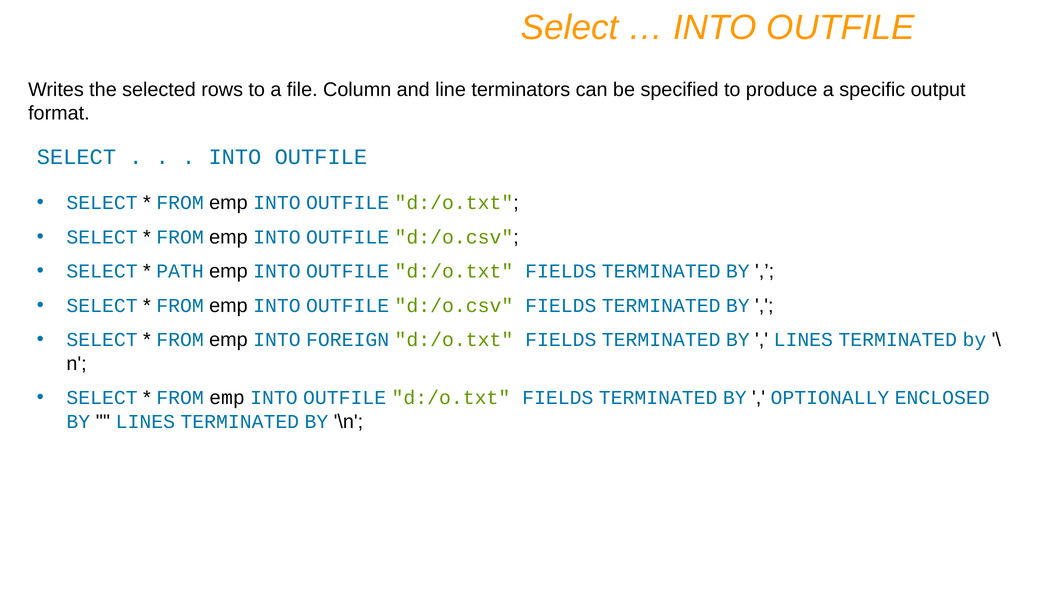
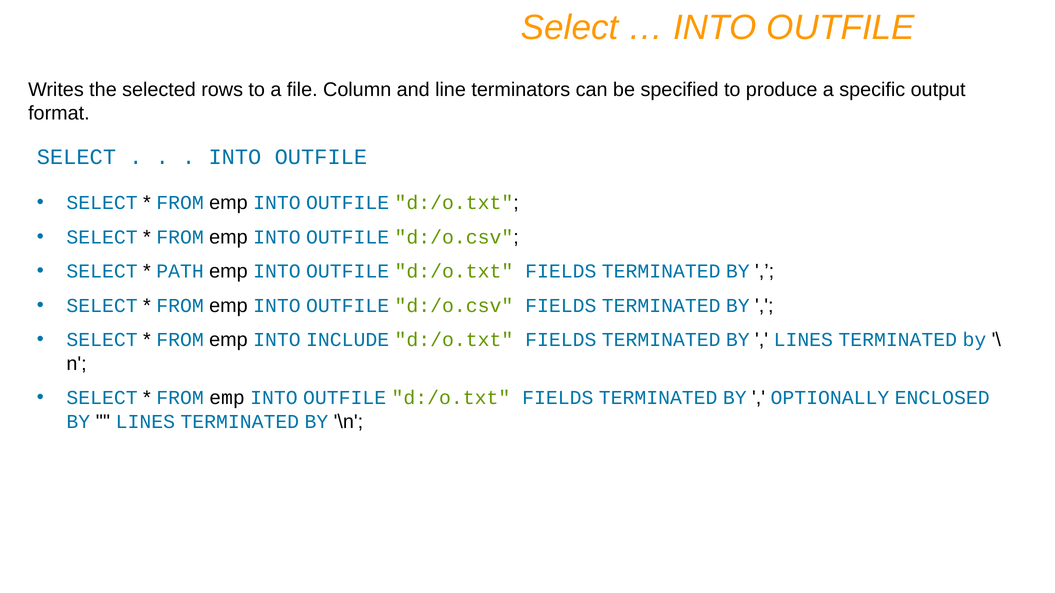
FOREIGN: FOREIGN -> INCLUDE
